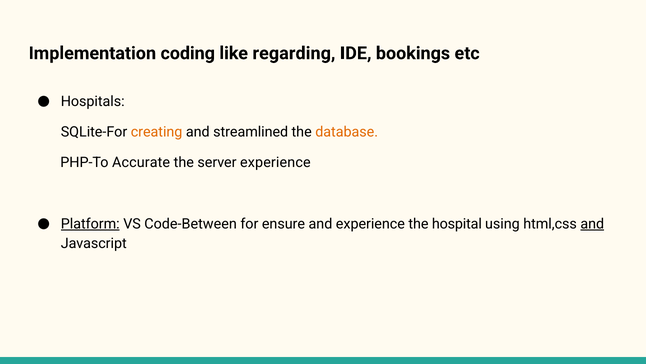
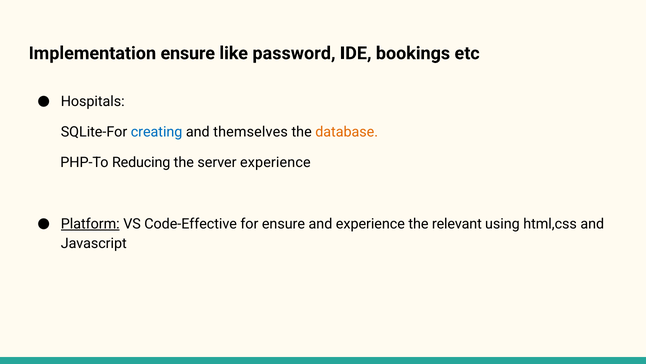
Implementation coding: coding -> ensure
regarding: regarding -> password
creating colour: orange -> blue
streamlined: streamlined -> themselves
Accurate: Accurate -> Reducing
Code-Between: Code-Between -> Code-Effective
hospital: hospital -> relevant
and at (592, 223) underline: present -> none
